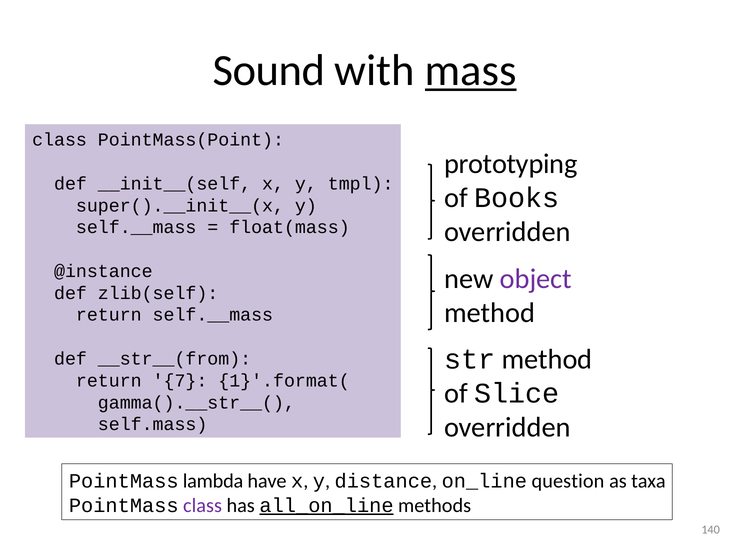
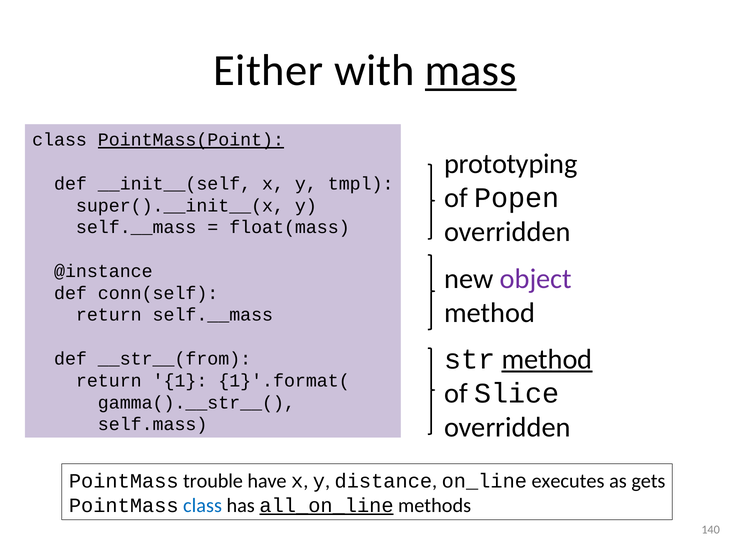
Sound: Sound -> Either
PointMass(Point underline: none -> present
Books: Books -> Popen
zlib(self: zlib(self -> conn(self
method at (547, 360) underline: none -> present
7: 7 -> 1
lambda: lambda -> trouble
question: question -> executes
taxa: taxa -> gets
class at (203, 506) colour: purple -> blue
